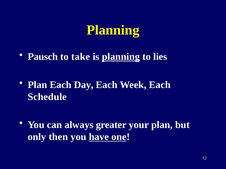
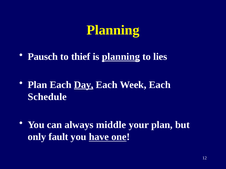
take: take -> thief
Day underline: none -> present
greater: greater -> middle
then: then -> fault
